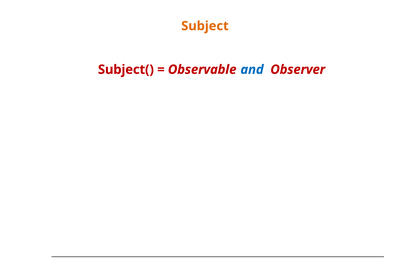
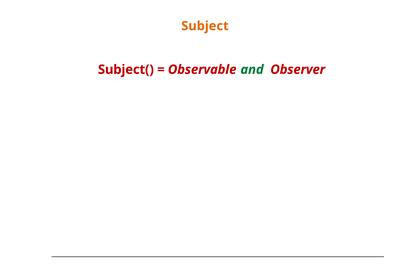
and colour: blue -> green
